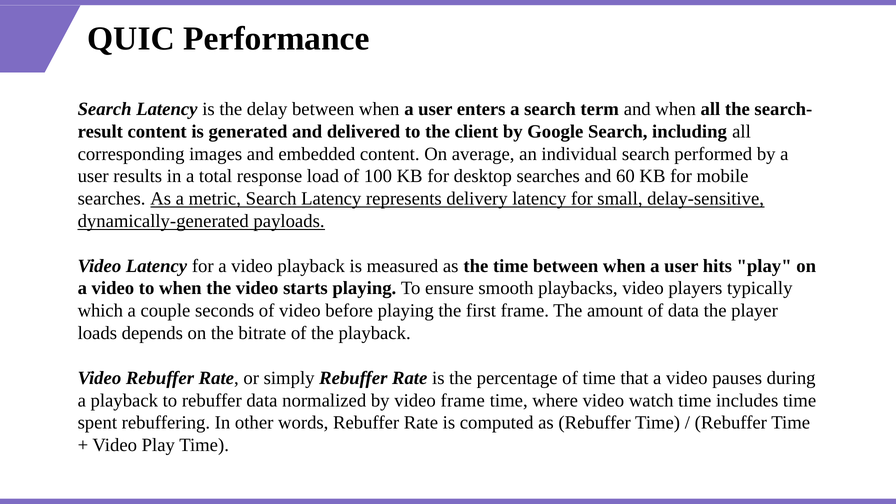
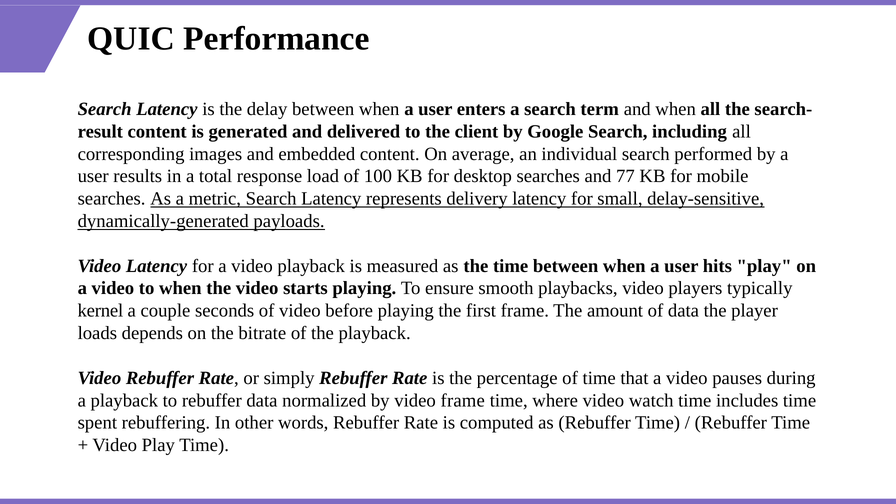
60: 60 -> 77
which: which -> kernel
